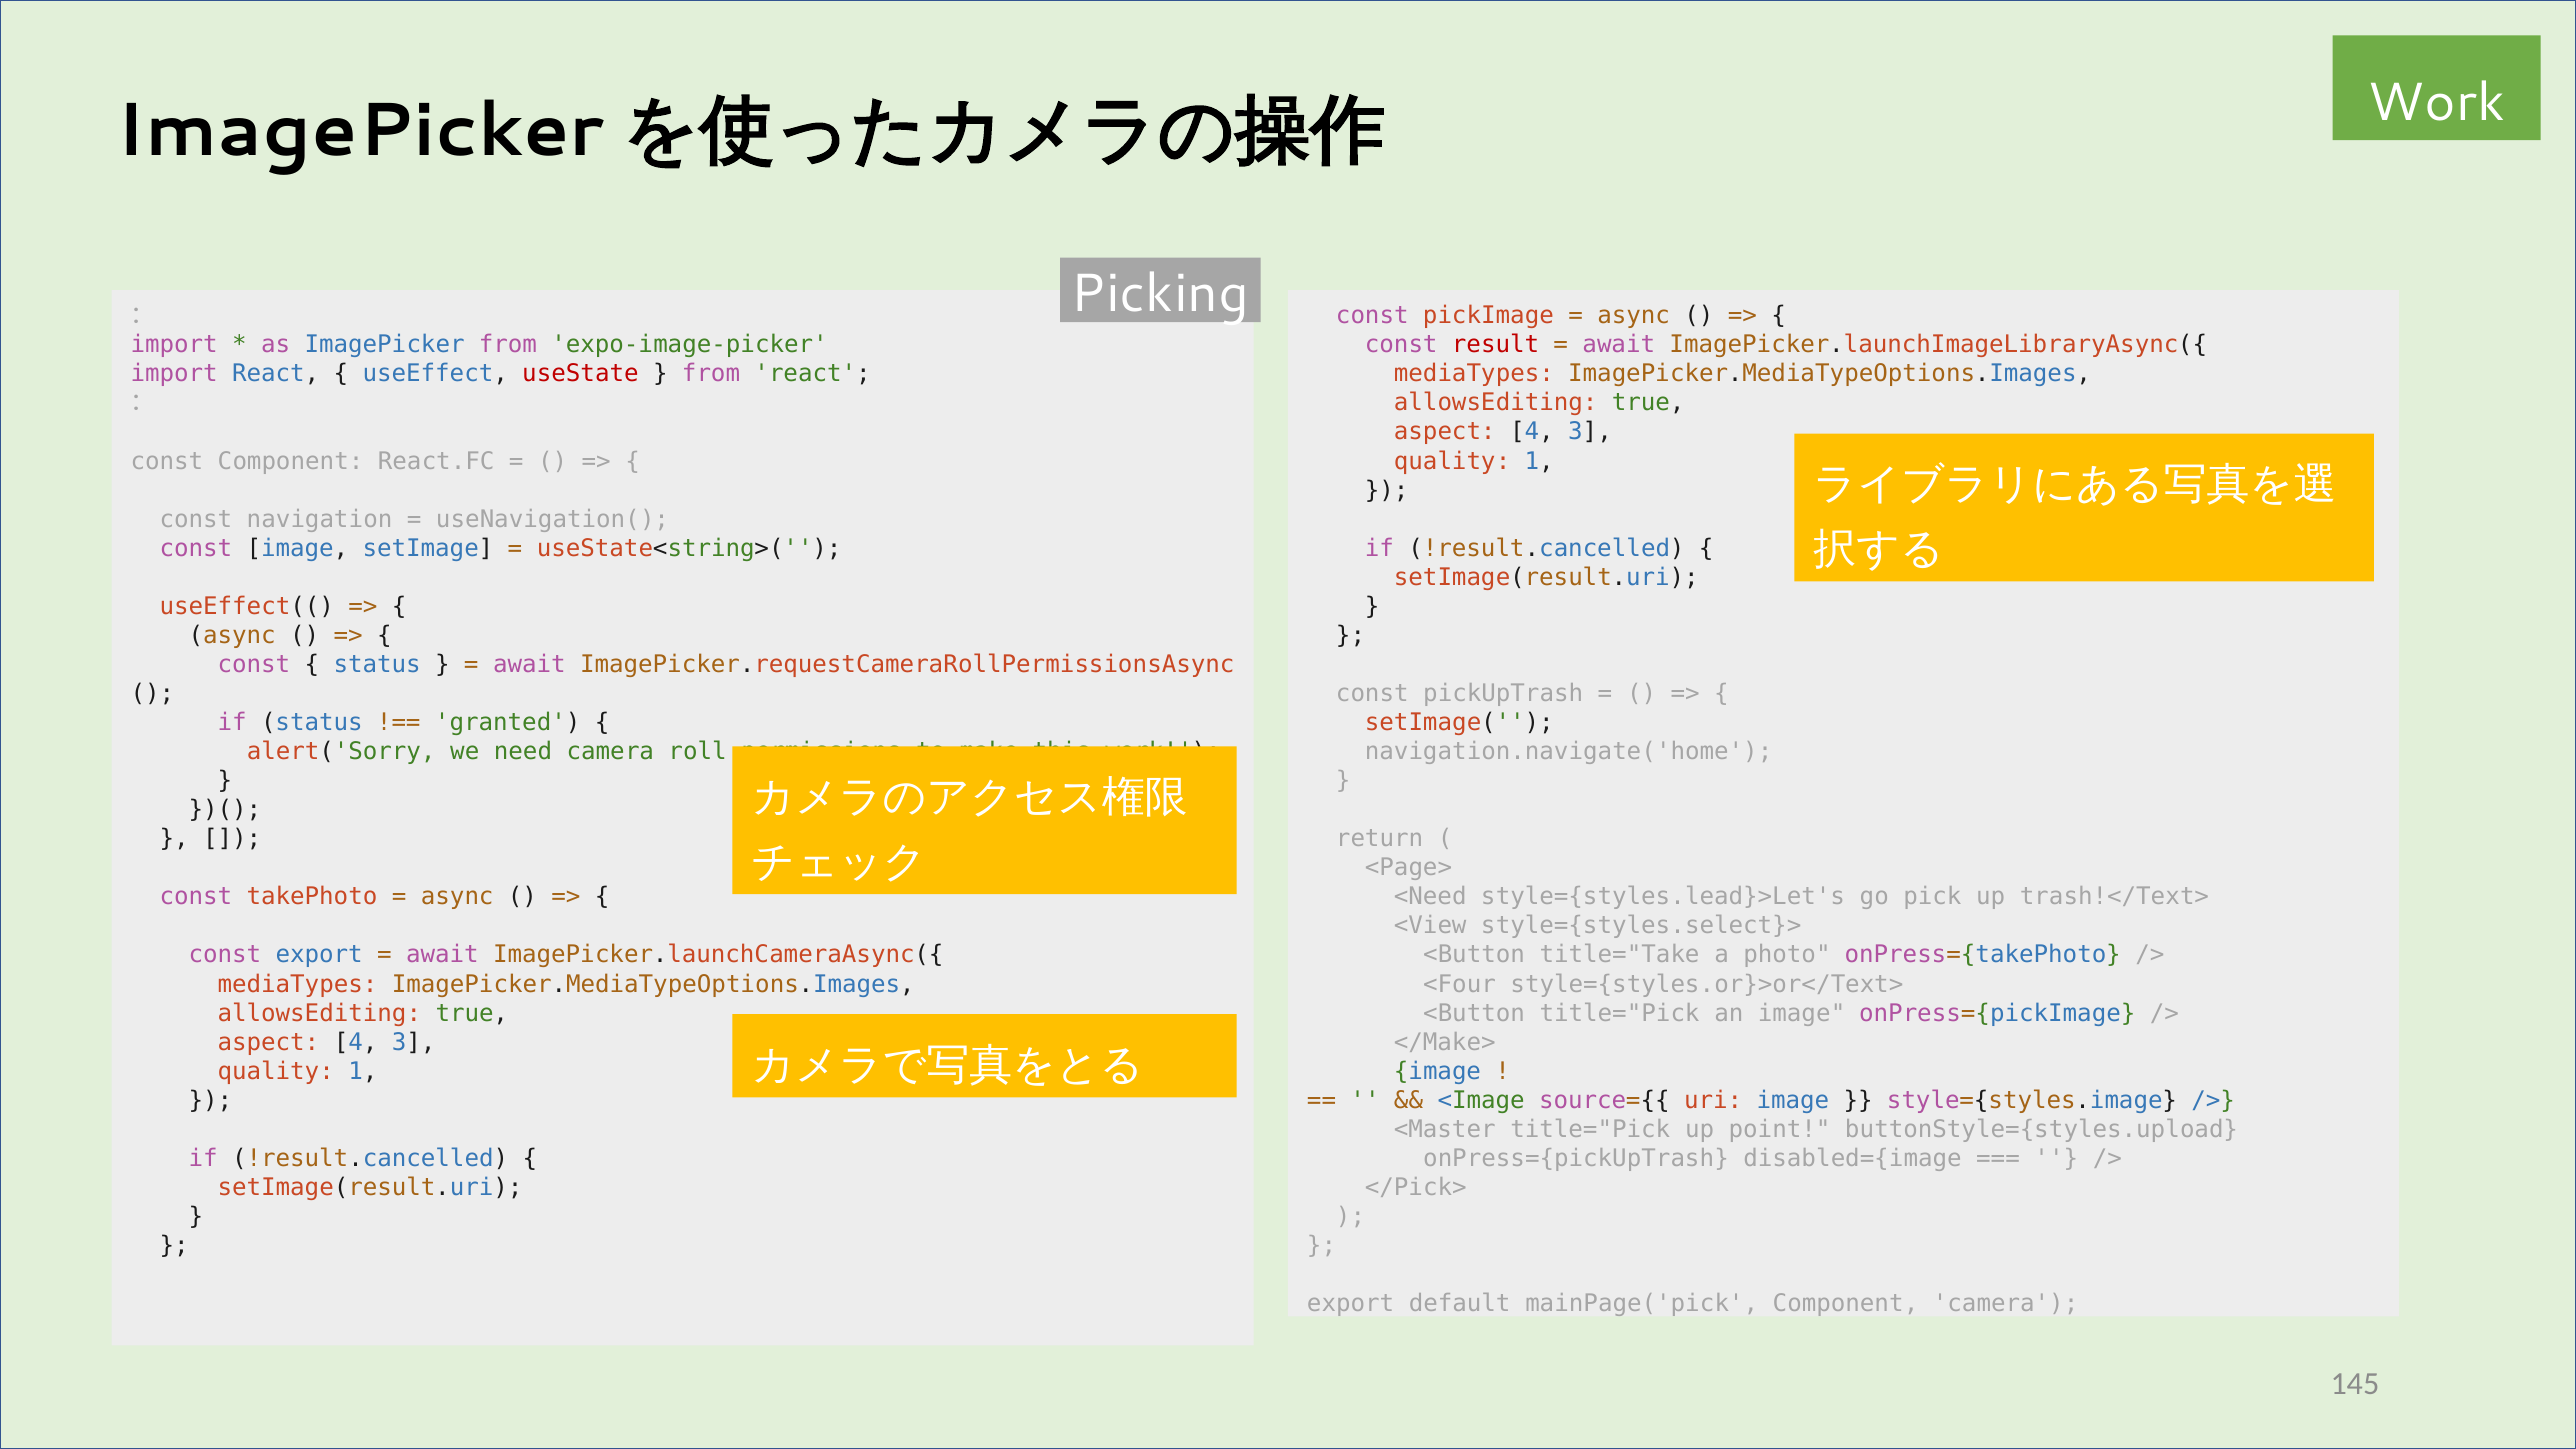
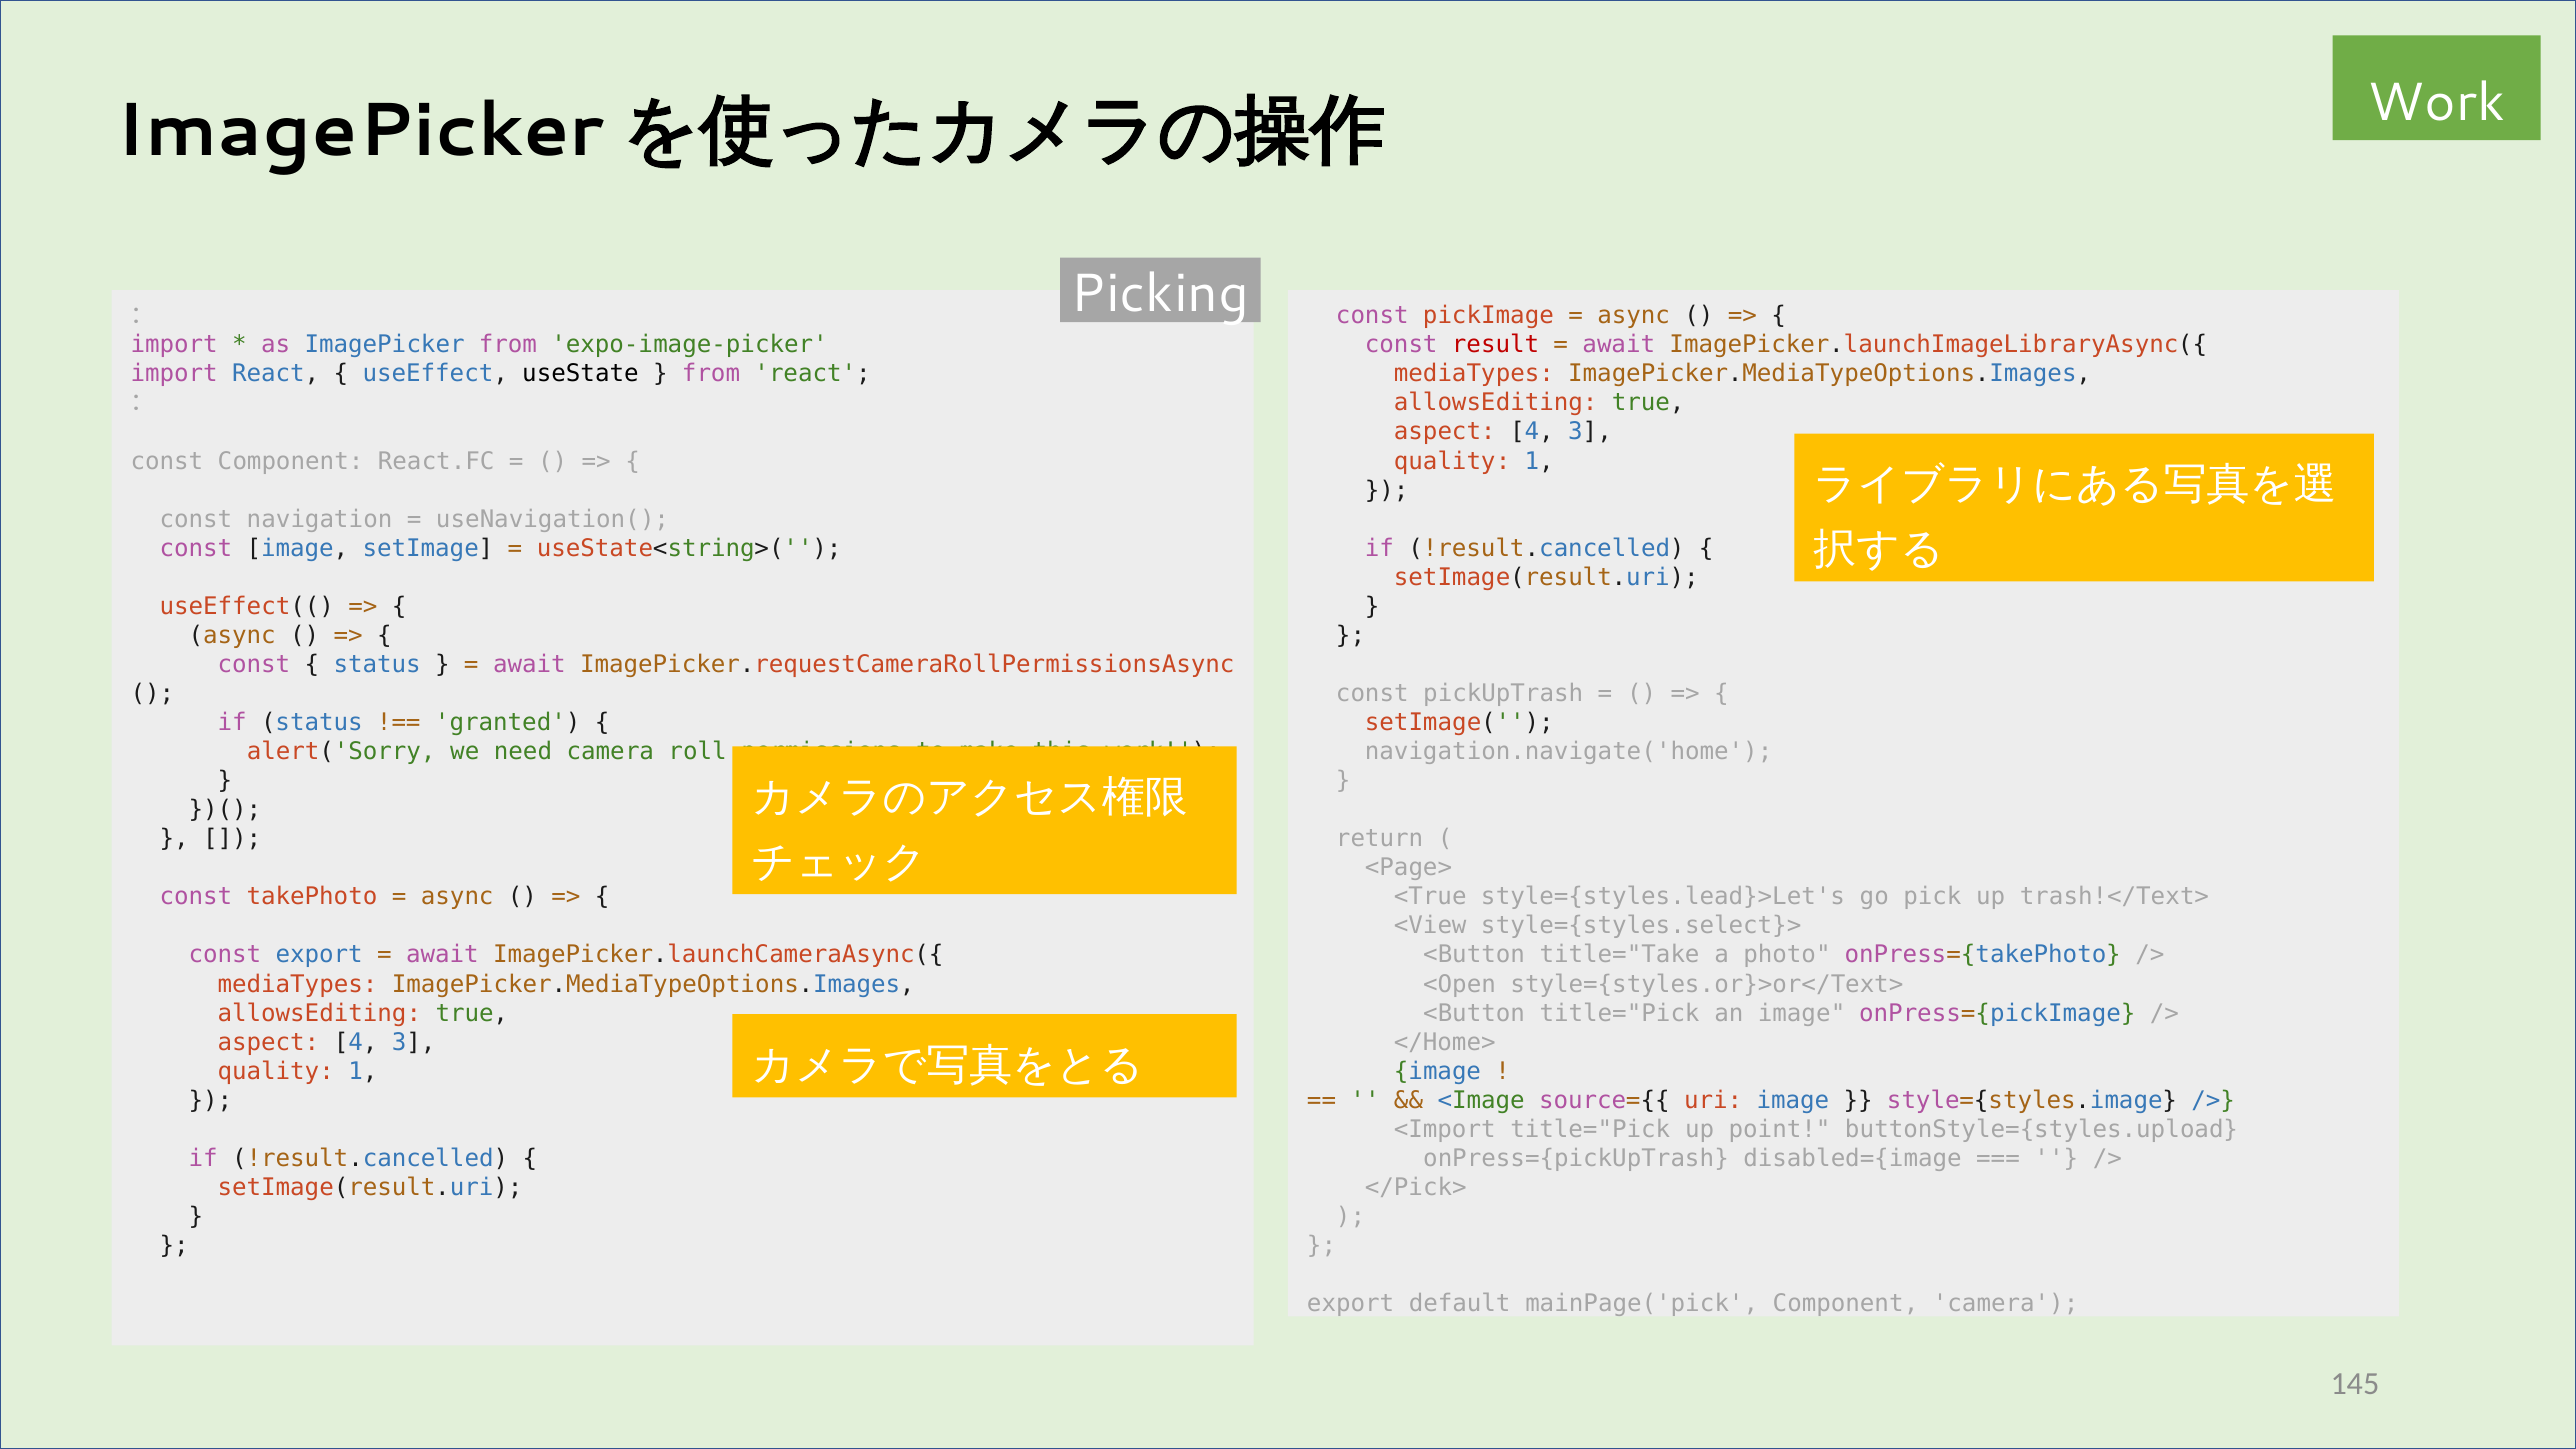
useState colour: red -> black
<Need: <Need -> <True
<Four: <Four -> <Open
</Make>: </Make> -> </Home>
<Master: <Master -> <Import
